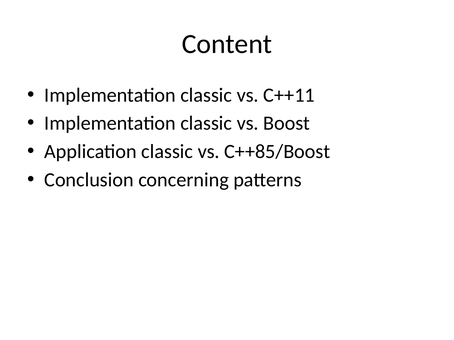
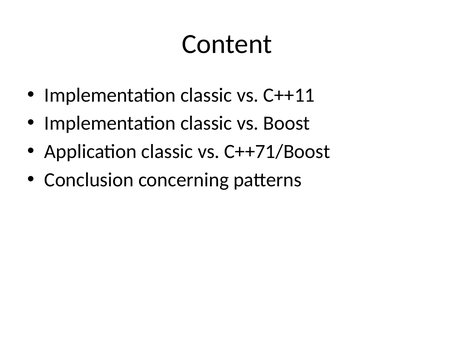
C++85/Boost: C++85/Boost -> C++71/Boost
